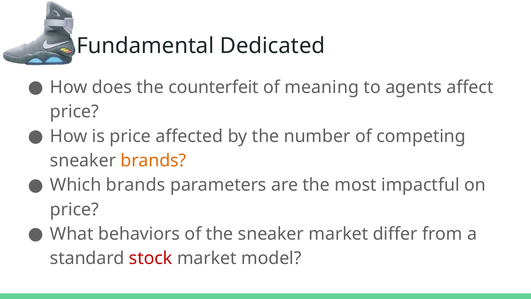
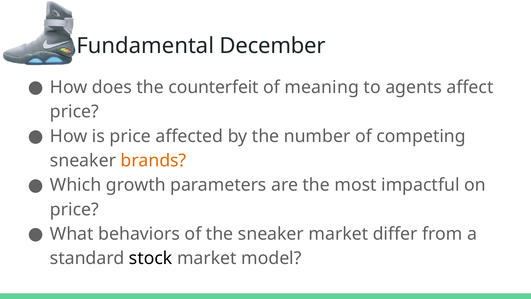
Dedicated: Dedicated -> December
Which brands: brands -> growth
stock colour: red -> black
